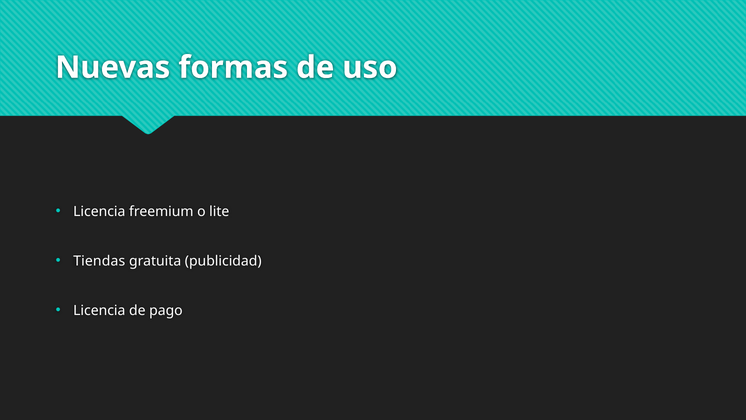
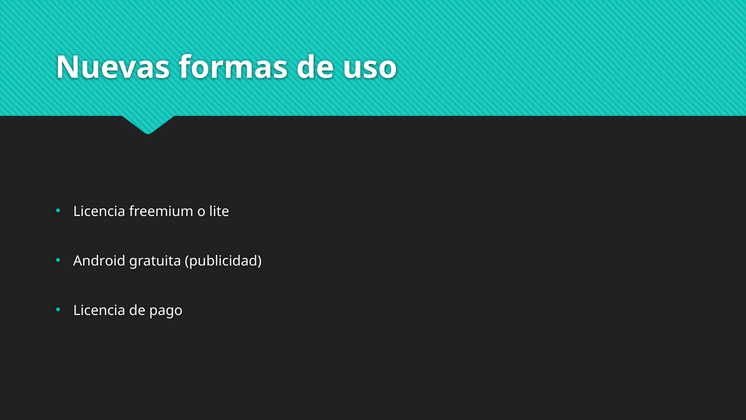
Tiendas: Tiendas -> Android
